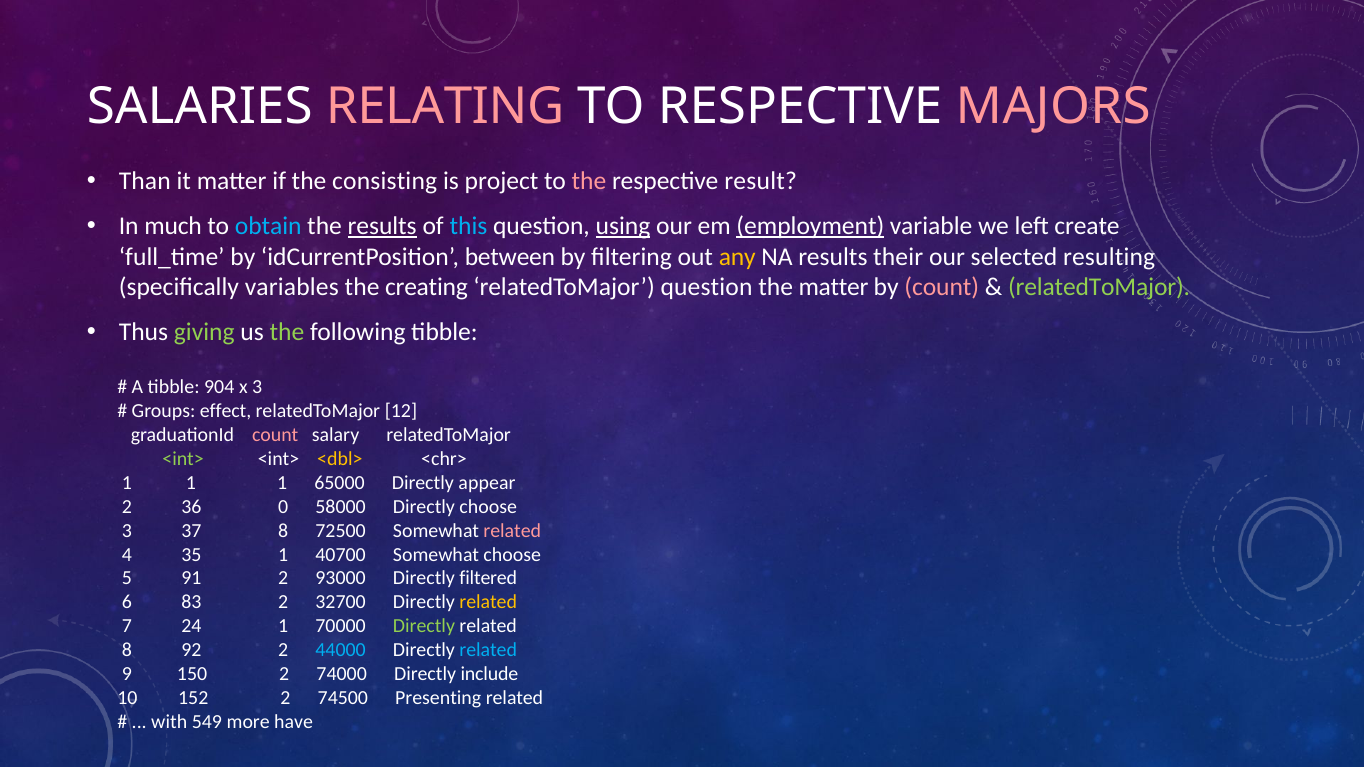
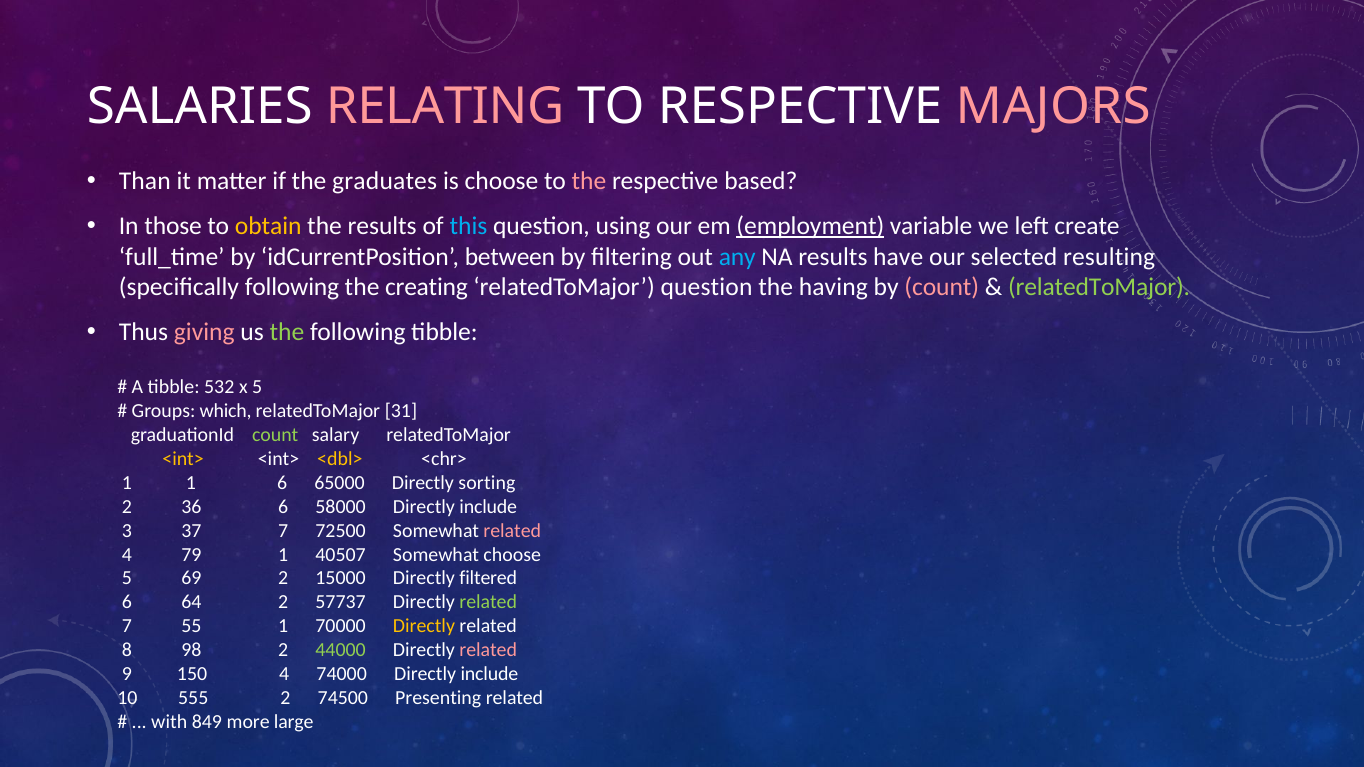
consisting: consisting -> graduates
is project: project -> choose
result: result -> based
much: much -> those
obtain colour: light blue -> yellow
results at (382, 226) underline: present -> none
using underline: present -> none
any colour: yellow -> light blue
their: their -> have
specifically variables: variables -> following
the matter: matter -> having
giving colour: light green -> pink
904: 904 -> 532
x 3: 3 -> 5
effect: effect -> which
12: 12 -> 31
count at (275, 435) colour: pink -> light green
<int> at (183, 459) colour: light green -> yellow
1 1 1: 1 -> 6
appear: appear -> sorting
36 0: 0 -> 6
58000 Directly choose: choose -> include
37 8: 8 -> 7
35: 35 -> 79
40700: 40700 -> 40507
91: 91 -> 69
93000: 93000 -> 15000
83: 83 -> 64
32700: 32700 -> 57737
related at (488, 602) colour: yellow -> light green
24: 24 -> 55
Directly at (424, 626) colour: light green -> yellow
92: 92 -> 98
44000 colour: light blue -> light green
related at (488, 650) colour: light blue -> pink
150 2: 2 -> 4
152: 152 -> 555
549: 549 -> 849
have: have -> large
